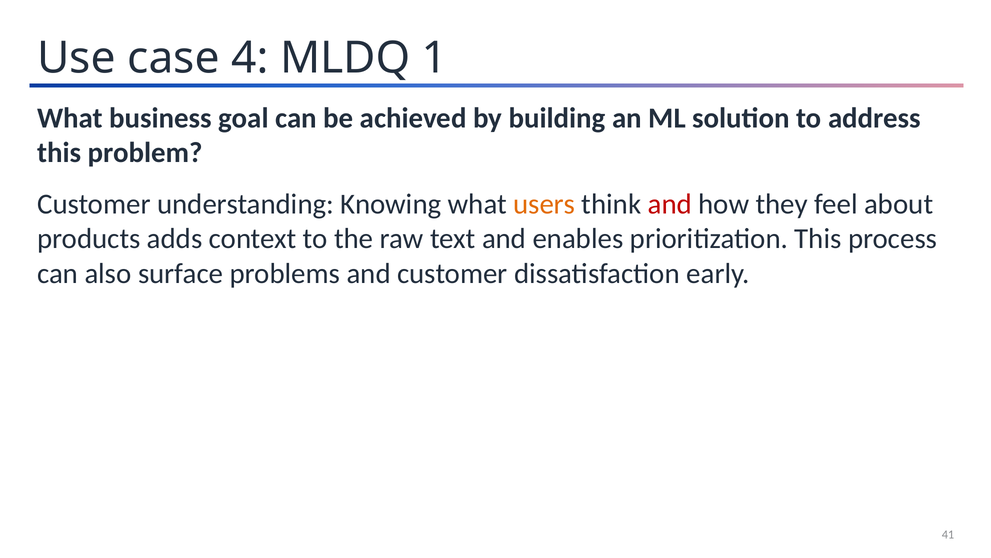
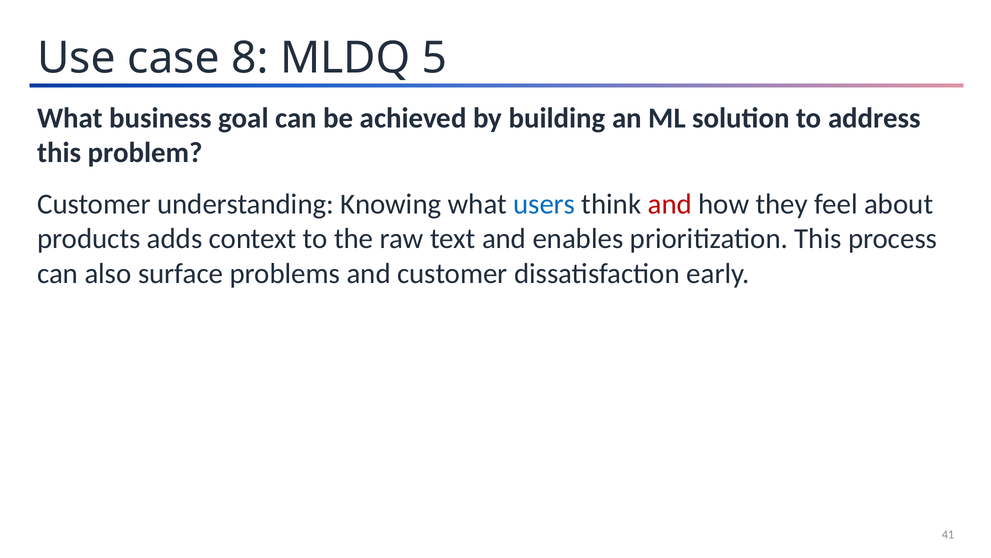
4: 4 -> 8
1: 1 -> 5
users colour: orange -> blue
